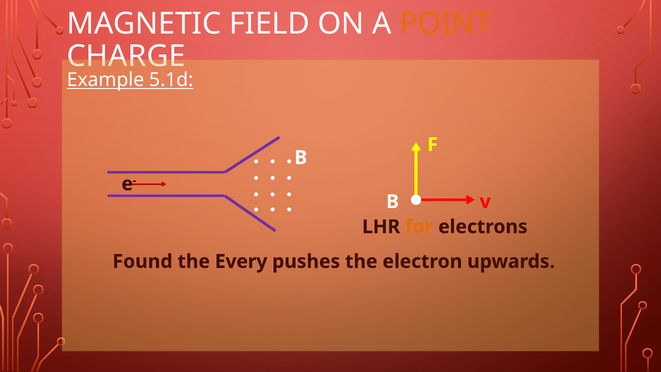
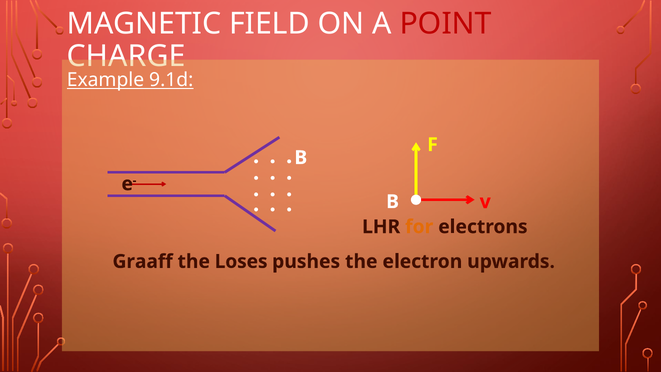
POINT colour: orange -> red
5.1d: 5.1d -> 9.1d
Found: Found -> Graaff
Every: Every -> Loses
